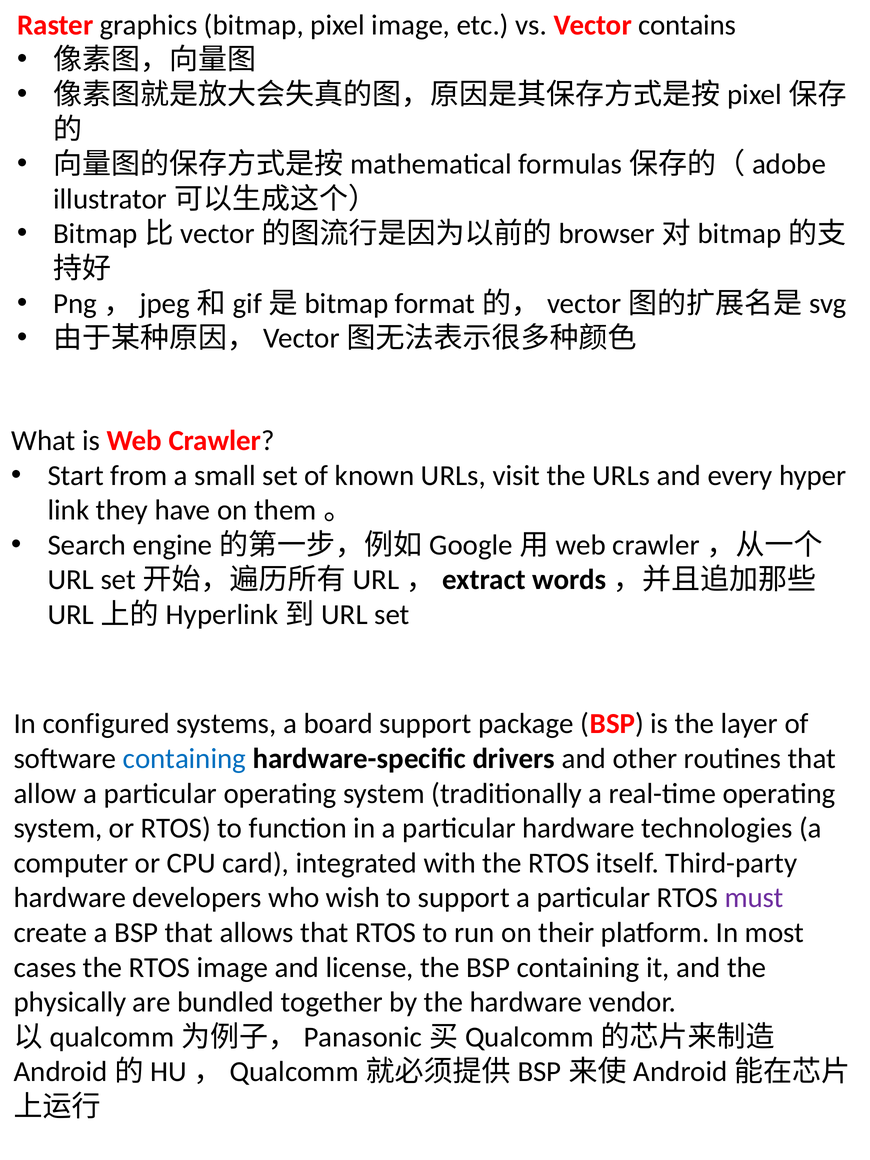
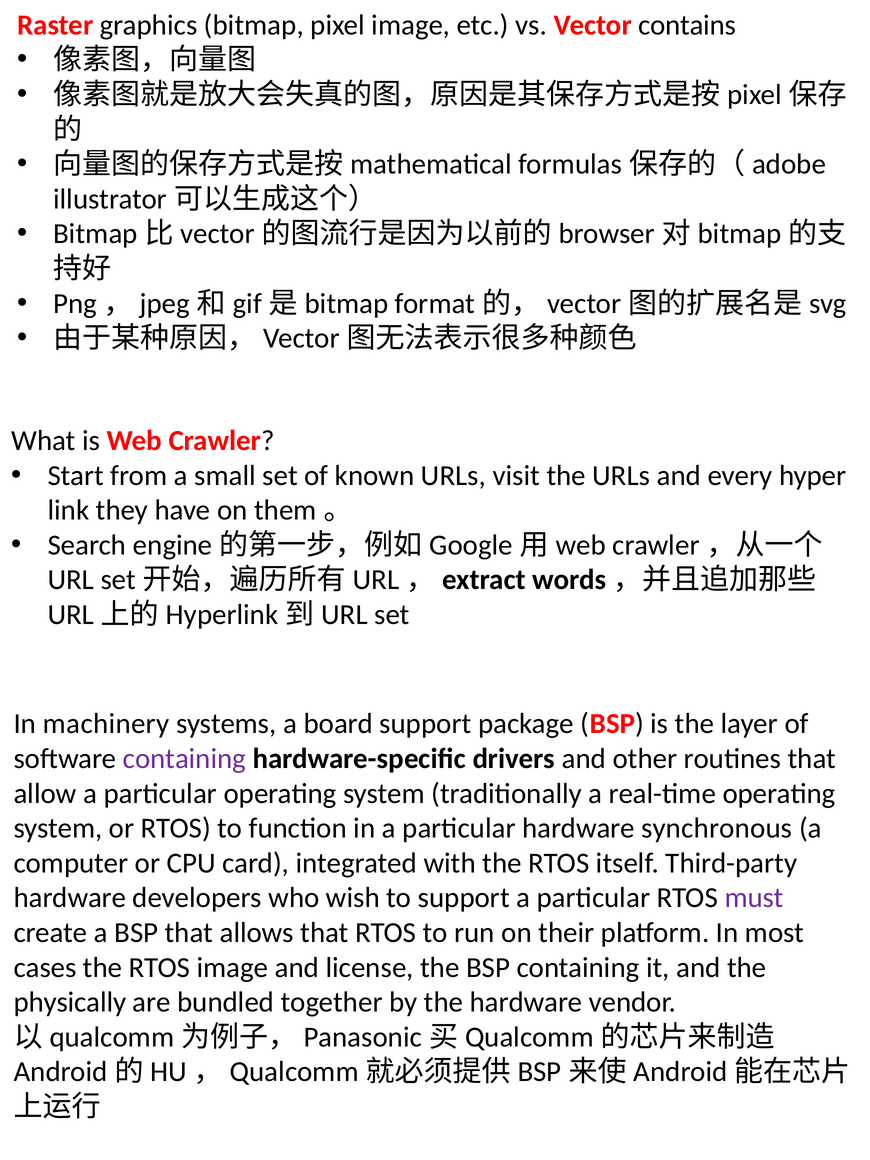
configured: configured -> machinery
containing at (184, 759) colour: blue -> purple
technologies: technologies -> synchronous
